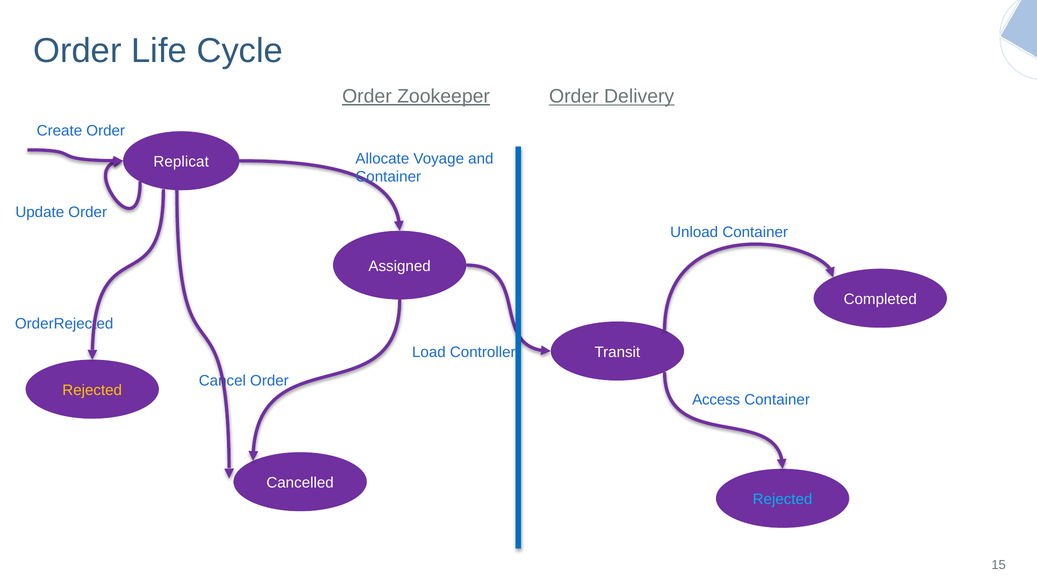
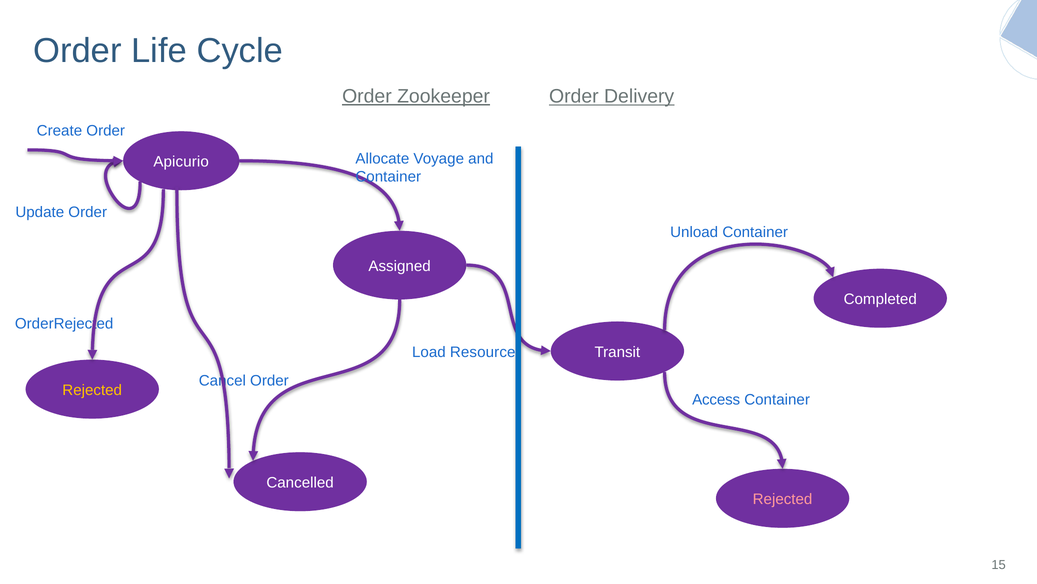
Replicat: Replicat -> Apicurio
Controller: Controller -> Resource
Rejected at (783, 499) colour: light blue -> pink
